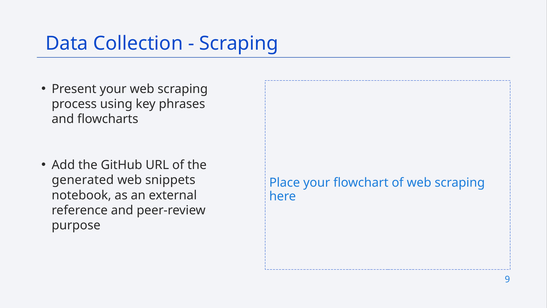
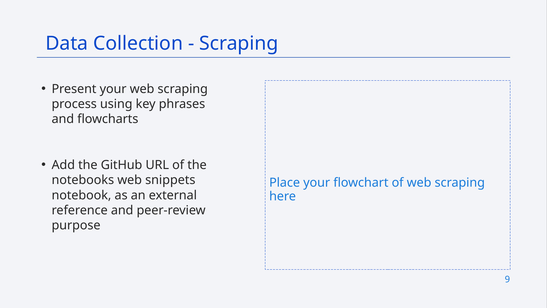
generated: generated -> notebooks
